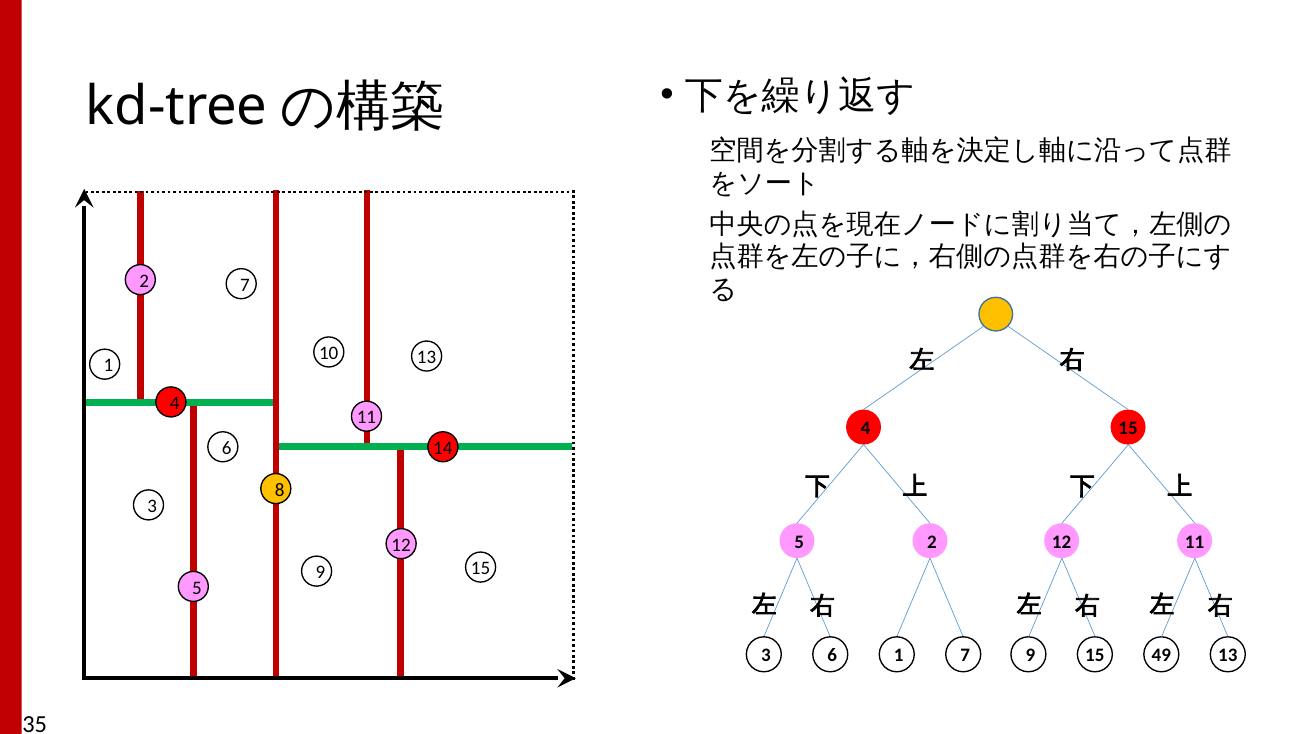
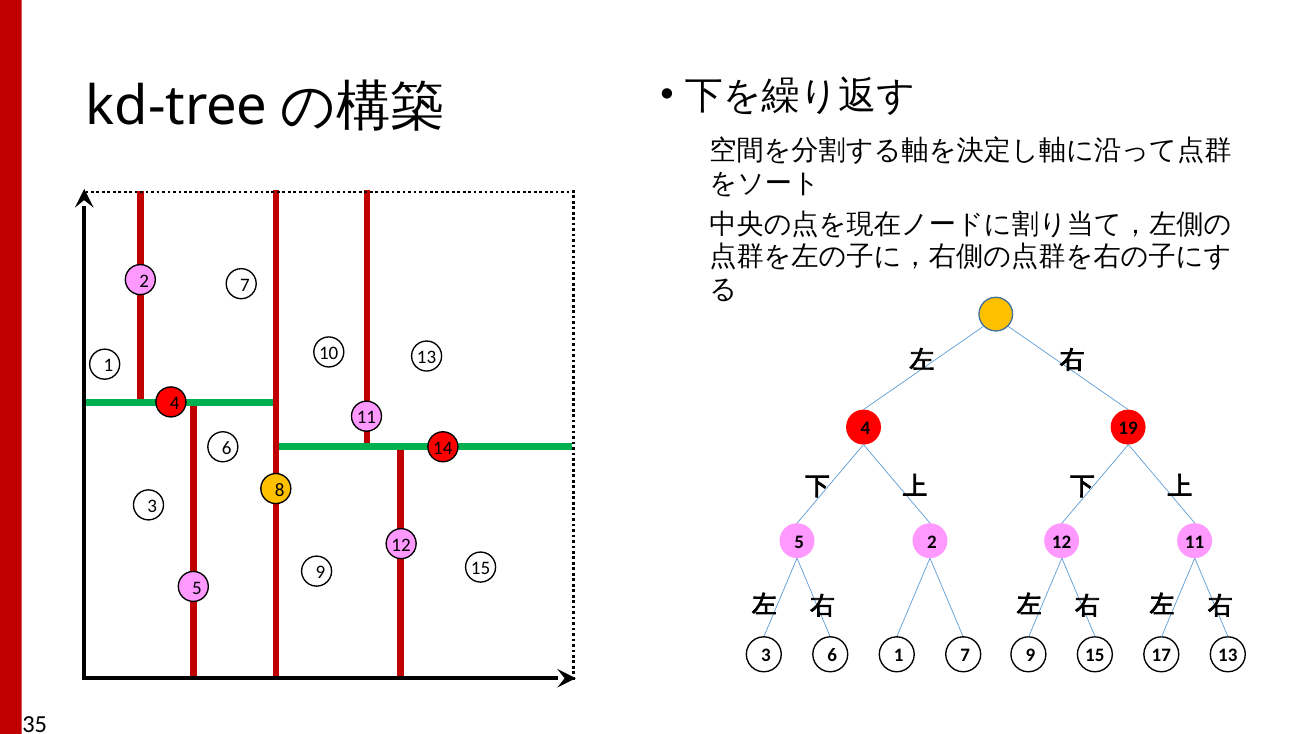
4 15: 15 -> 19
49: 49 -> 17
